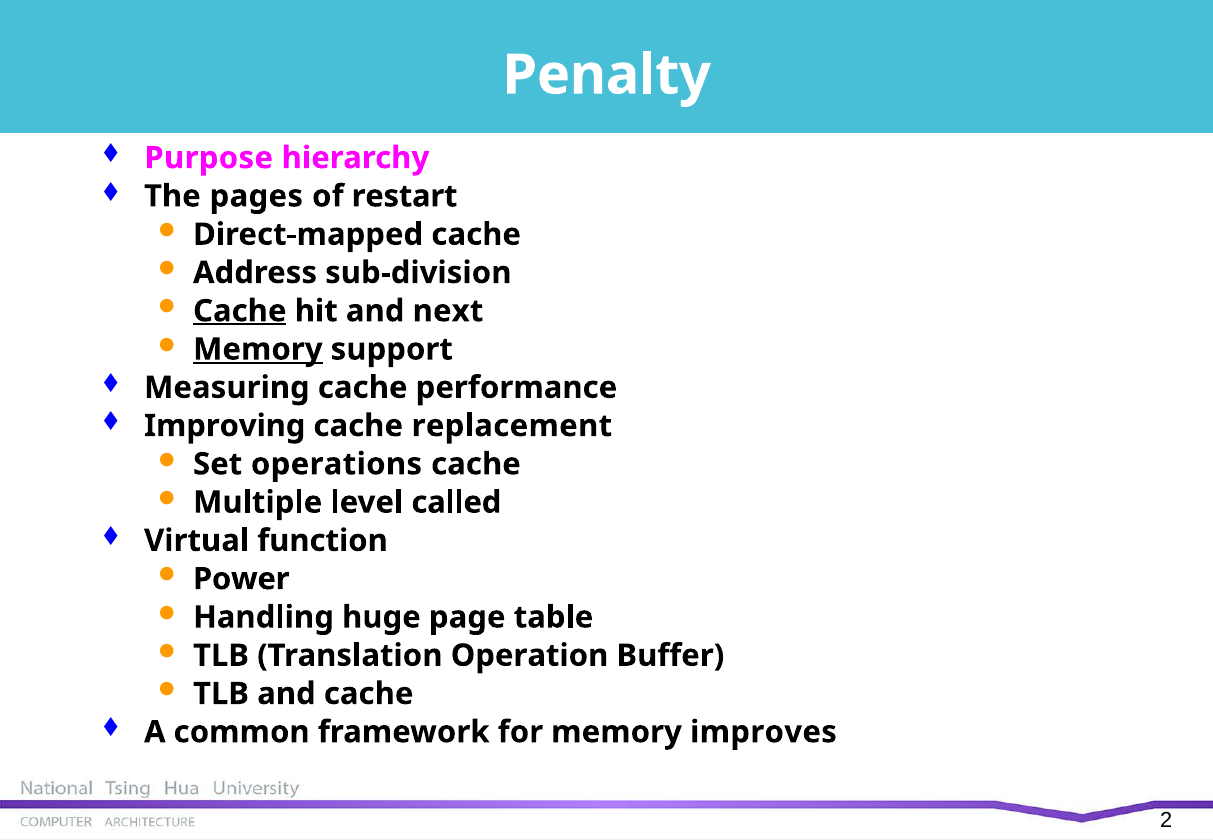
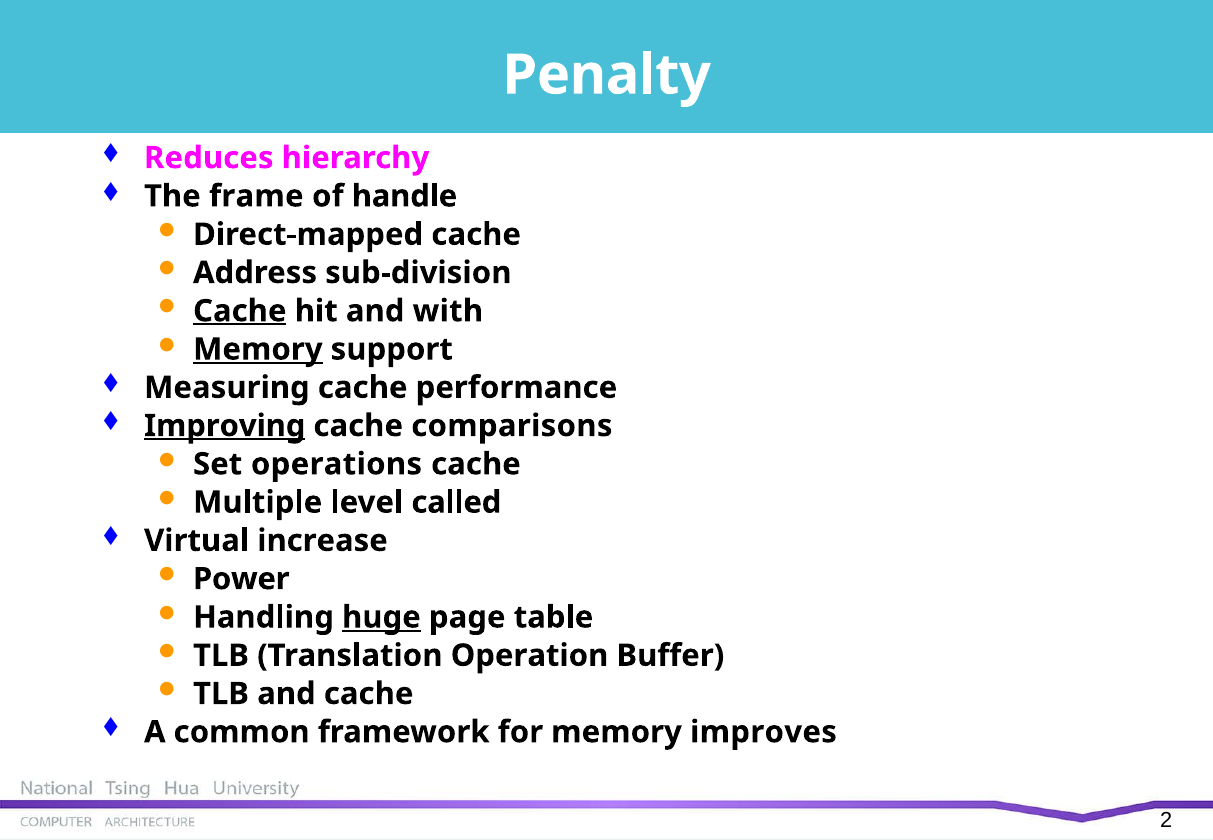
Purpose: Purpose -> Reduces
pages: pages -> frame
restart: restart -> handle
next: next -> with
Improving underline: none -> present
replacement: replacement -> comparisons
function: function -> increase
huge underline: none -> present
